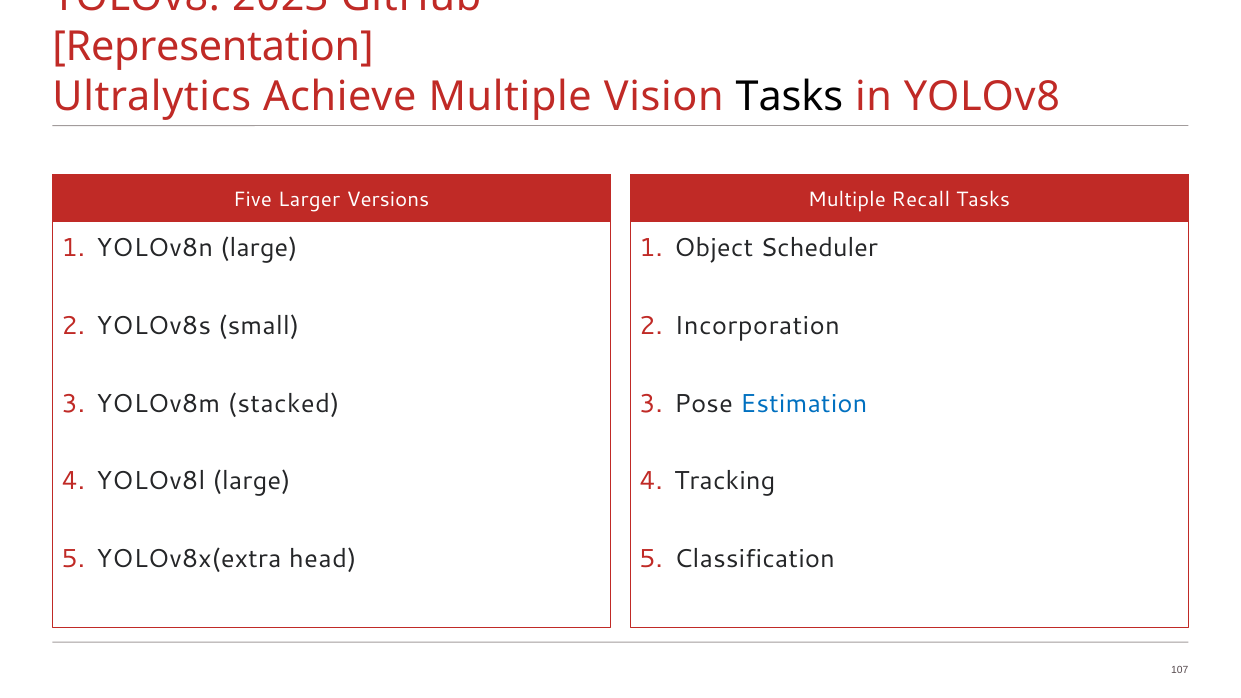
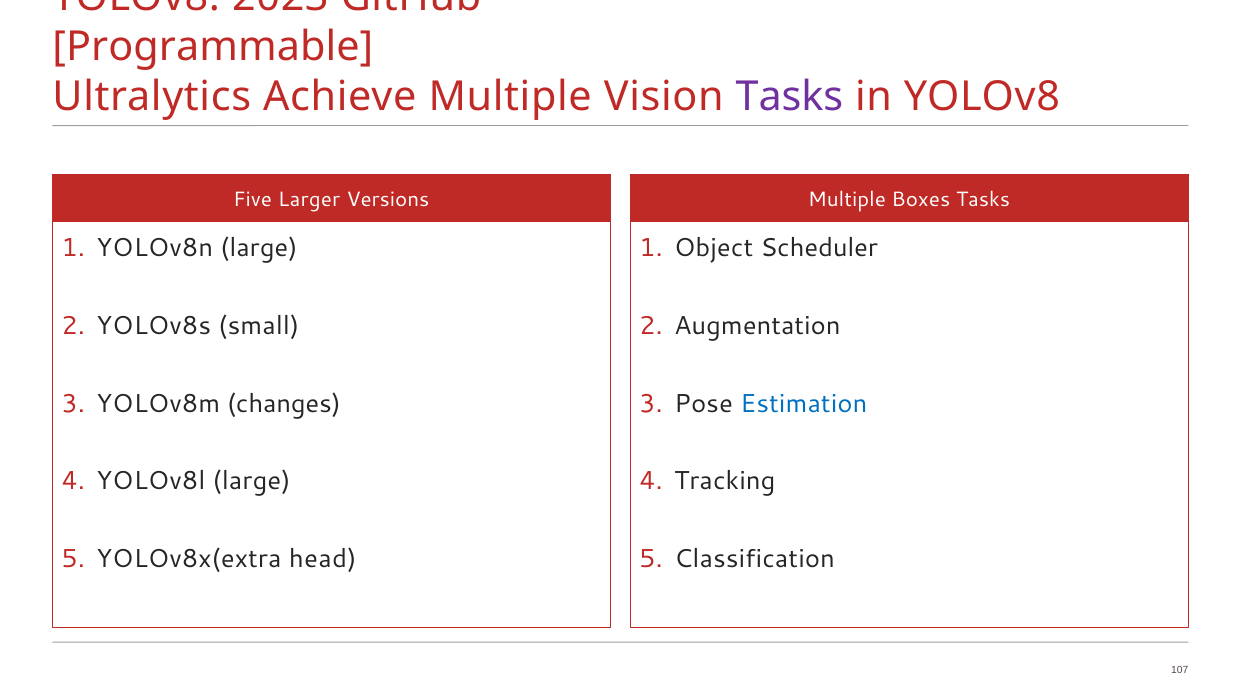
Representation: Representation -> Programmable
Tasks at (789, 97) colour: black -> purple
Recall: Recall -> Boxes
Incorporation: Incorporation -> Augmentation
stacked: stacked -> changes
